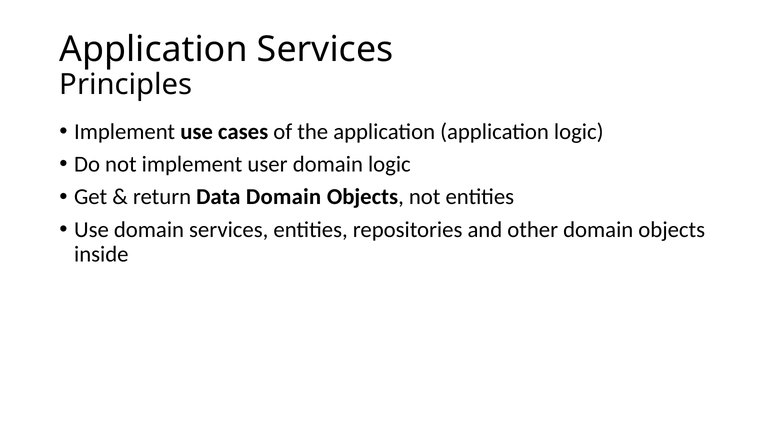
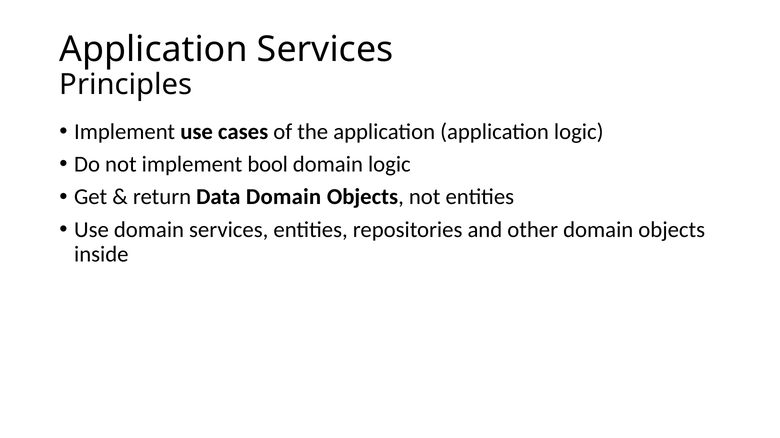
user: user -> bool
